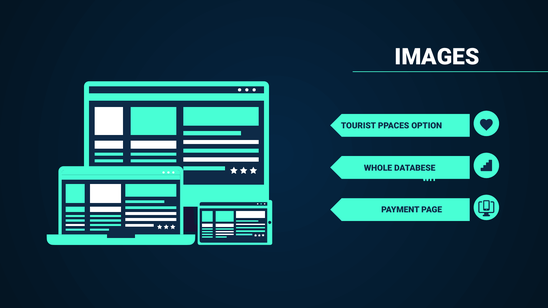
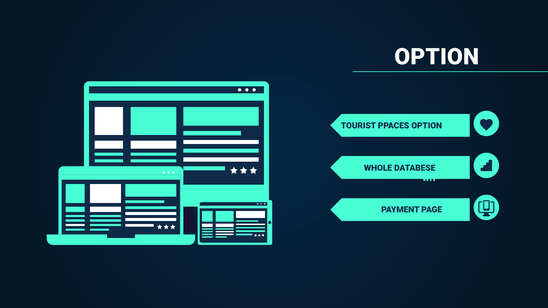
IMAGES at (437, 57): IMAGES -> OPTION
